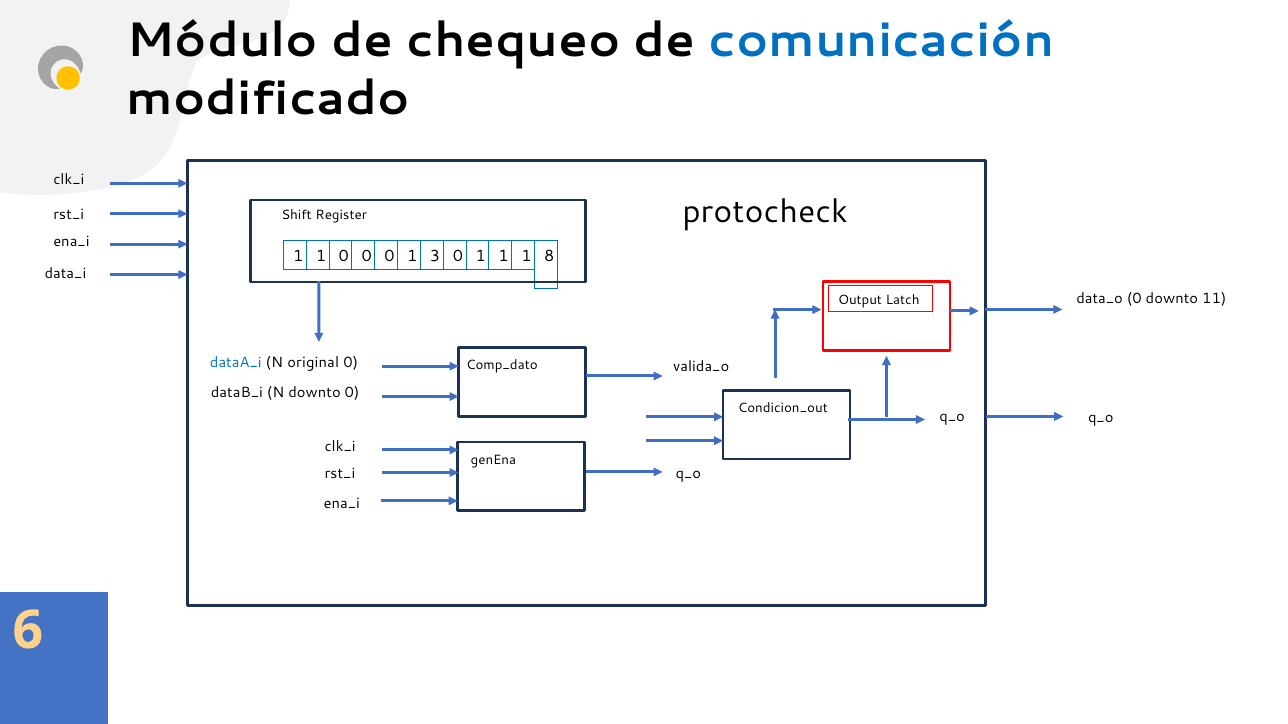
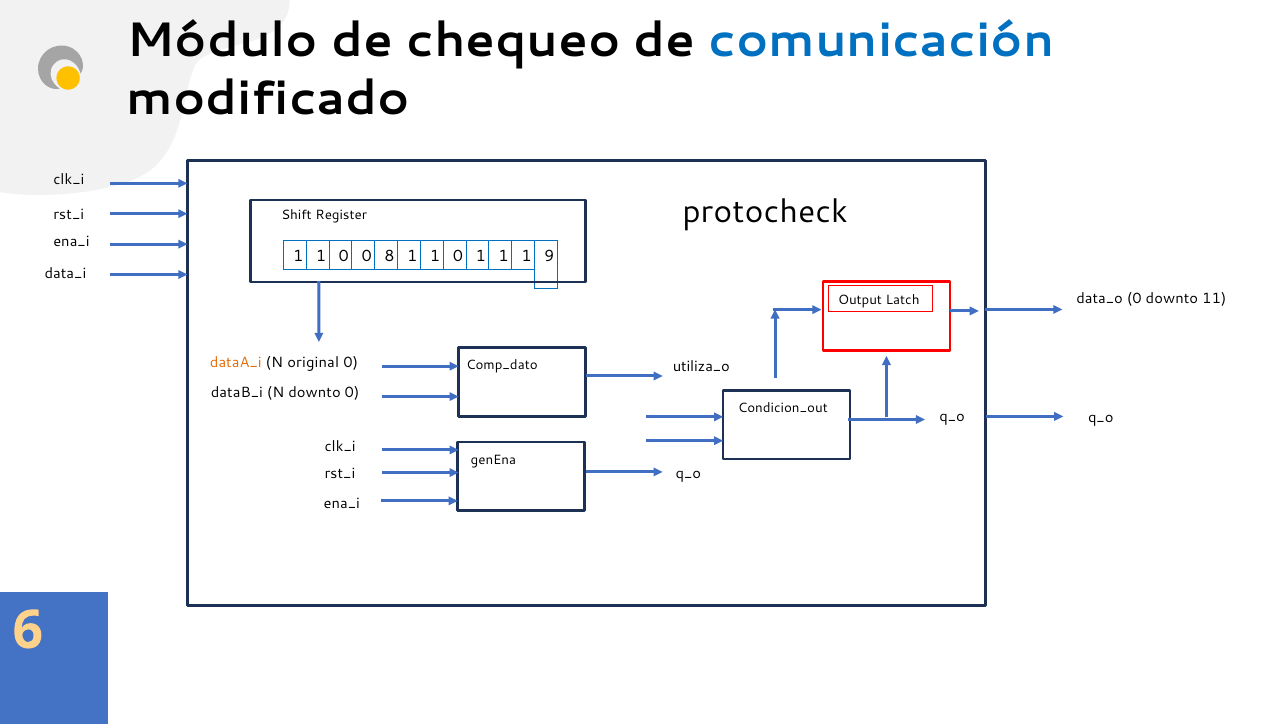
0 0 0: 0 -> 8
3 at (435, 256): 3 -> 1
8: 8 -> 9
dataA_i colour: blue -> orange
valida_o: valida_o -> utiliza_o
